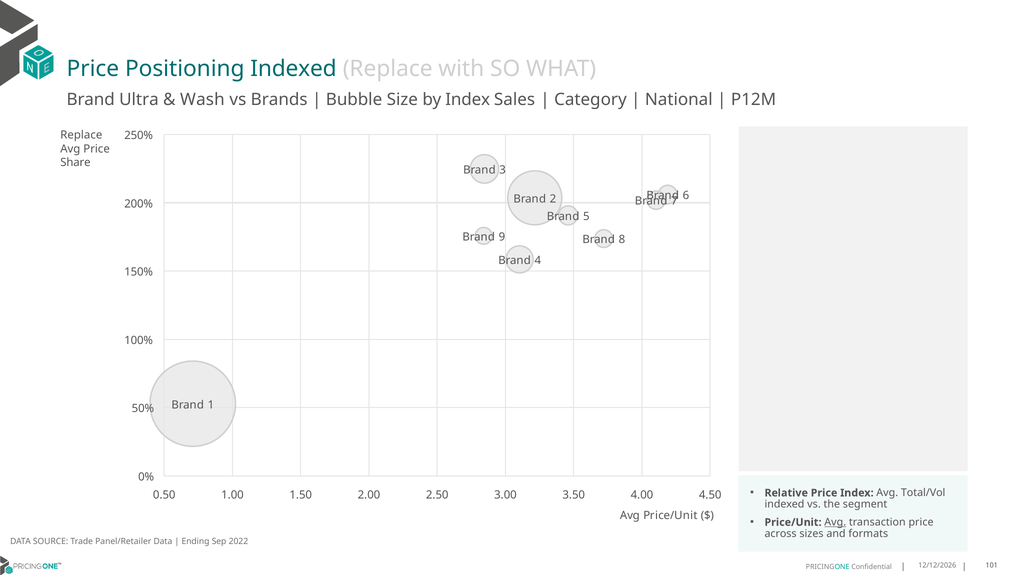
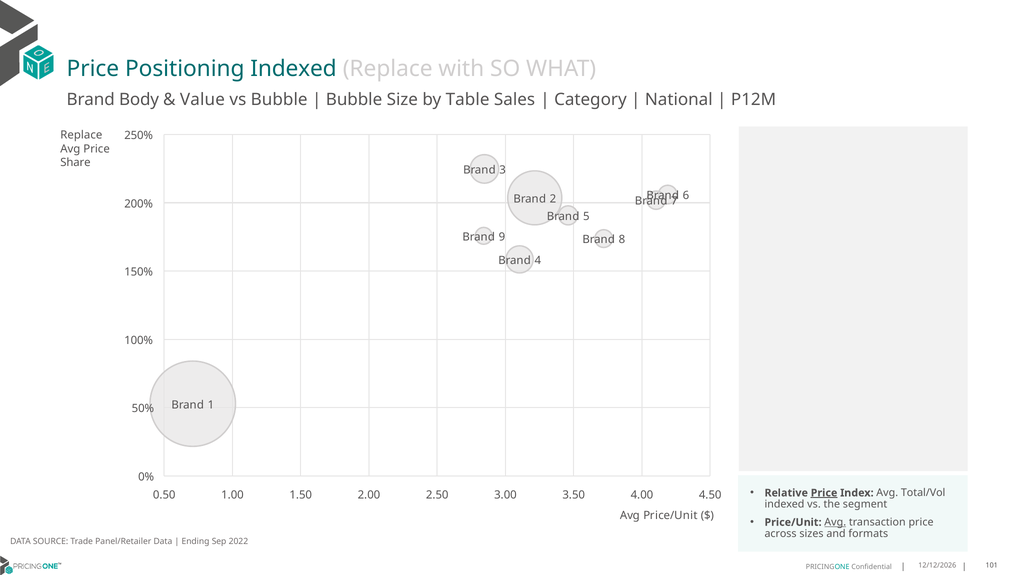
Ultra: Ultra -> Body
Wash: Wash -> Value
vs Brands: Brands -> Bubble
by Index: Index -> Table
Price at (824, 493) underline: none -> present
